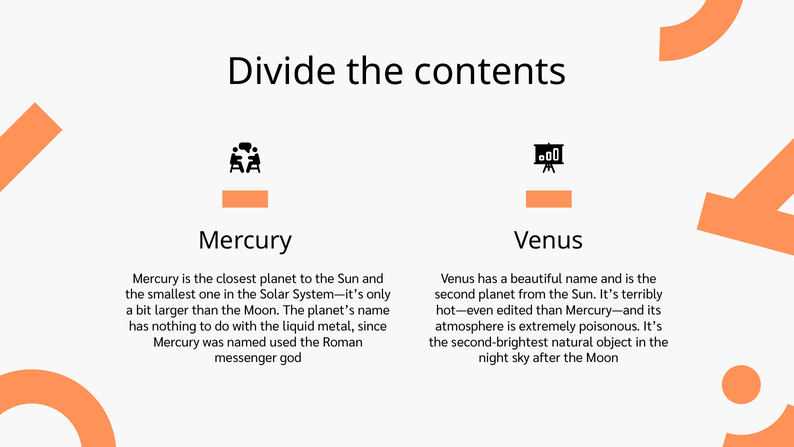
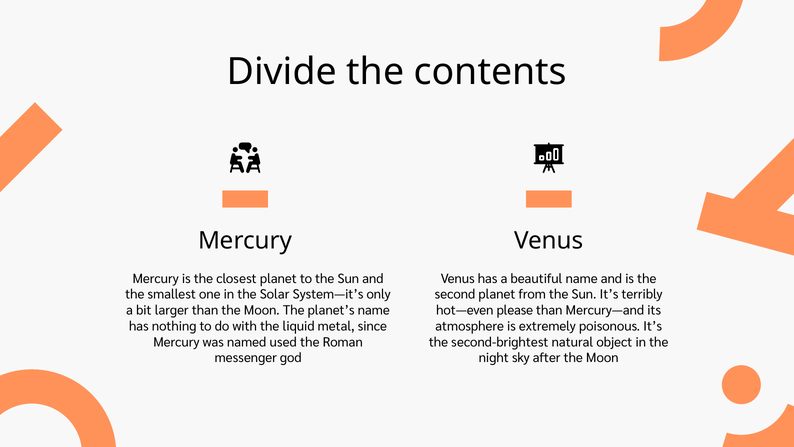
edited: edited -> please
